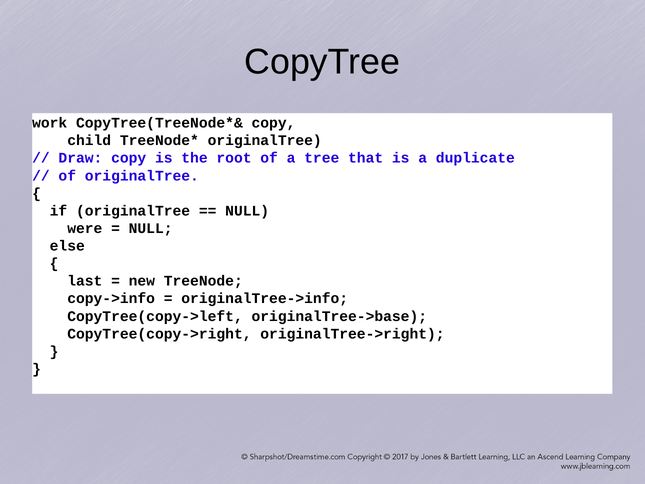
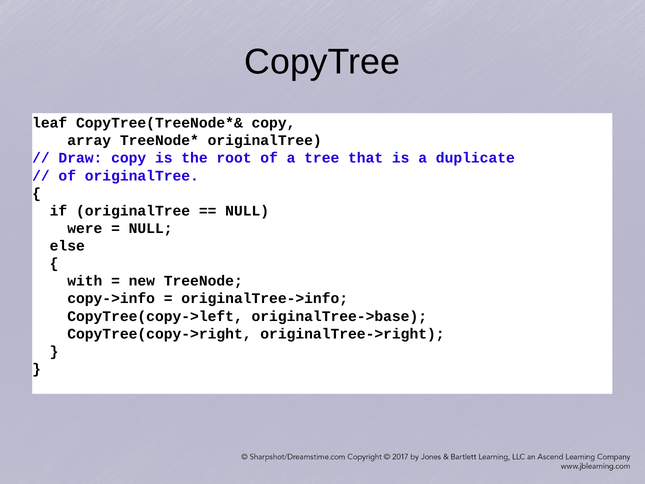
work: work -> leaf
child: child -> array
last: last -> with
